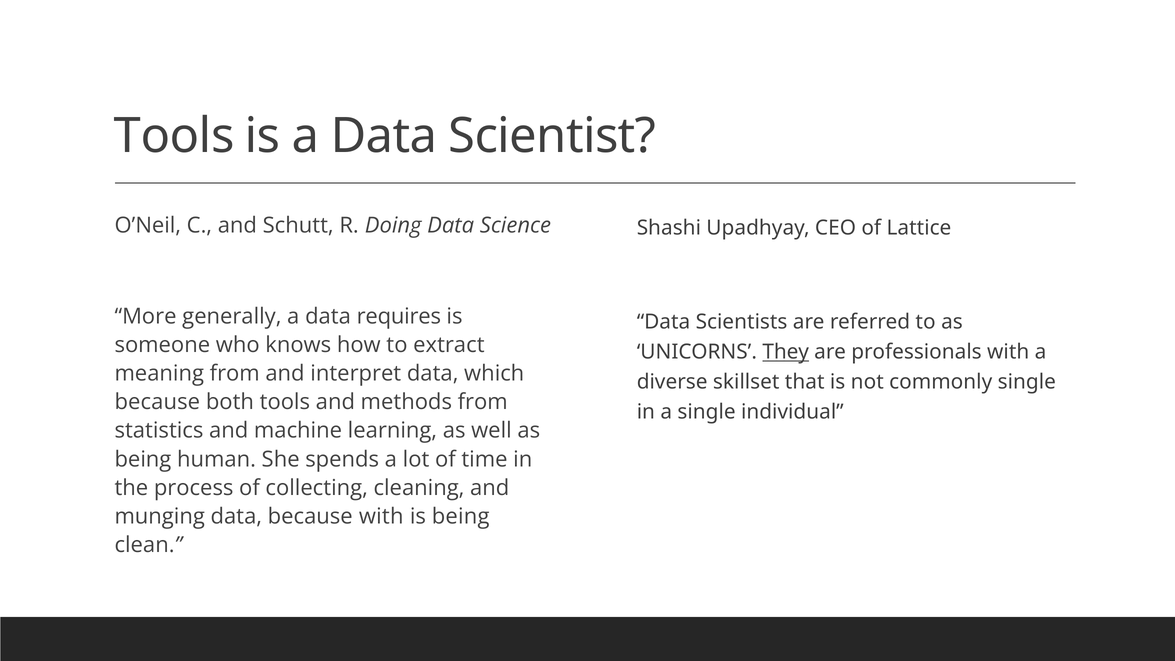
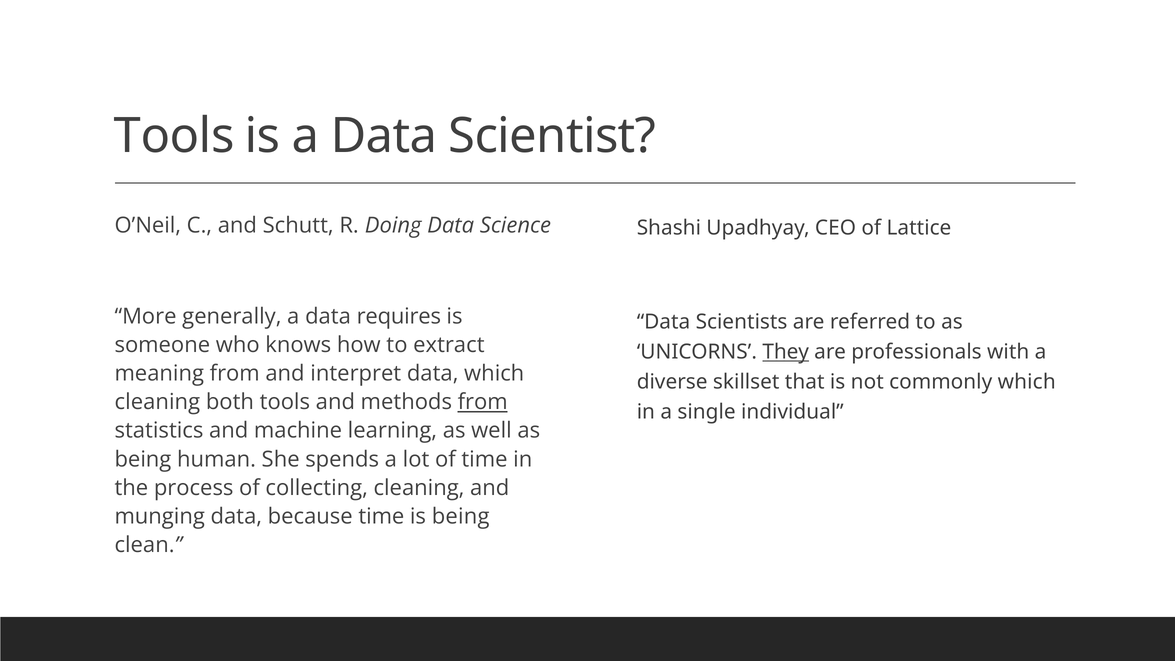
commonly single: single -> which
because at (157, 402): because -> cleaning
from at (483, 402) underline: none -> present
because with: with -> time
